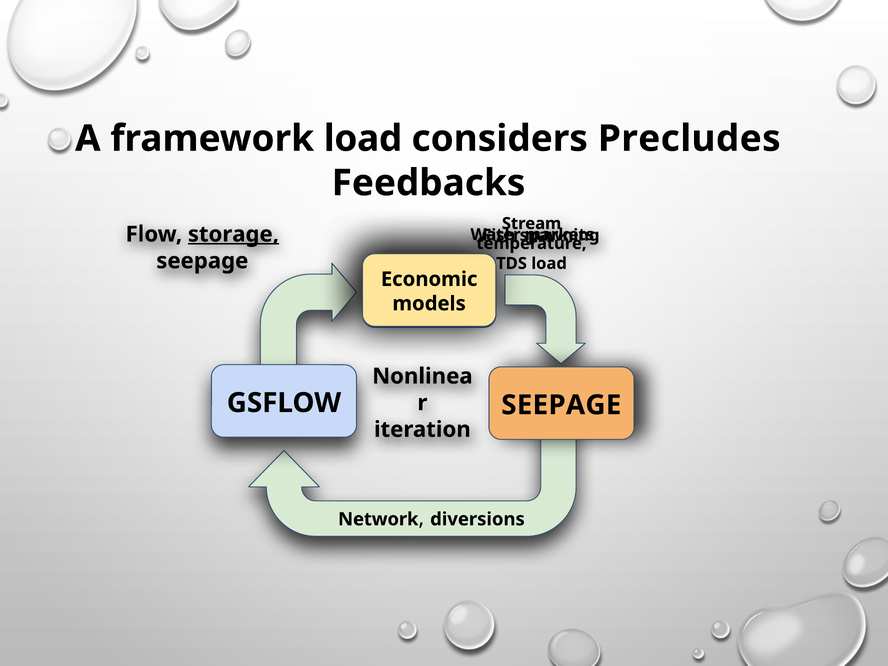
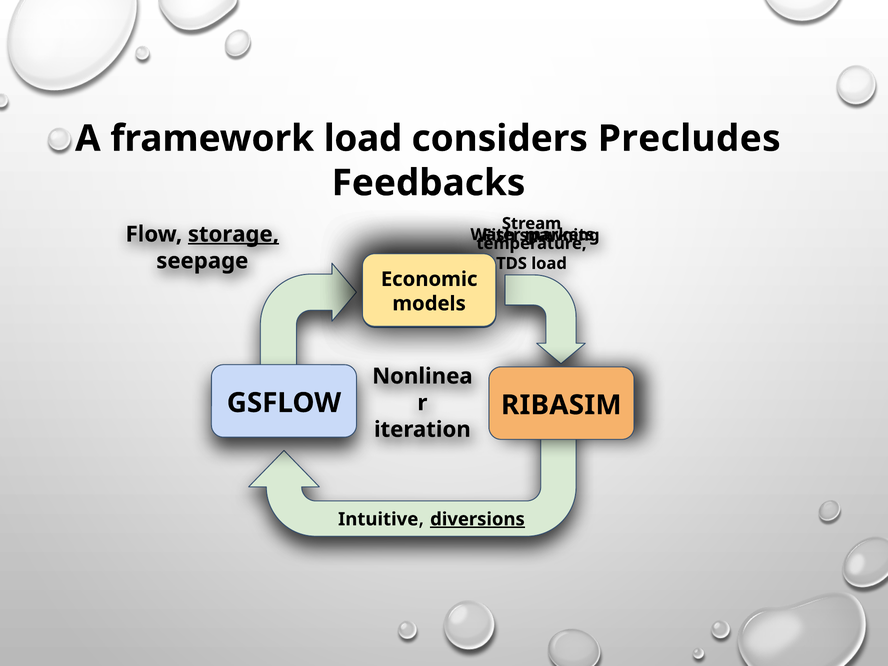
SEEPAGE at (561, 405): SEEPAGE -> RIBASIM
Network: Network -> Intuitive
diversions underline: none -> present
